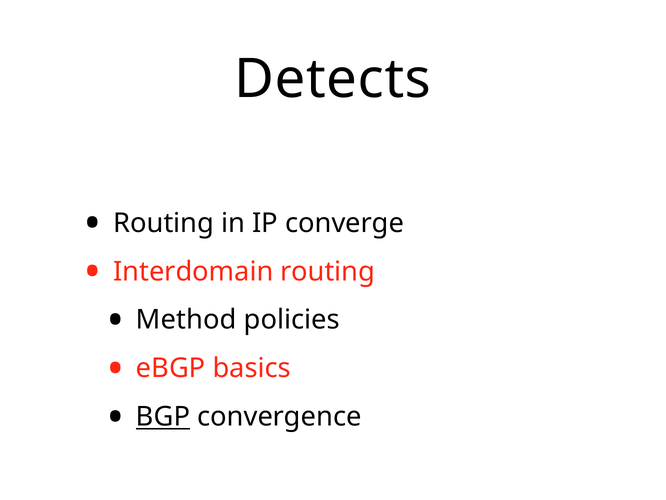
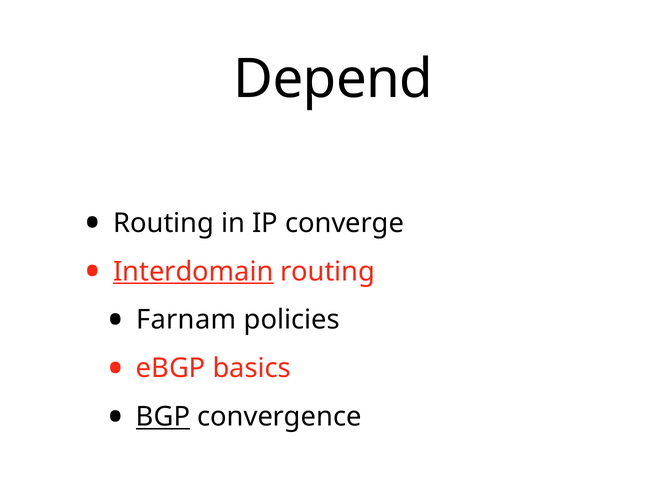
Detects: Detects -> Depend
Interdomain underline: none -> present
Method: Method -> Farnam
